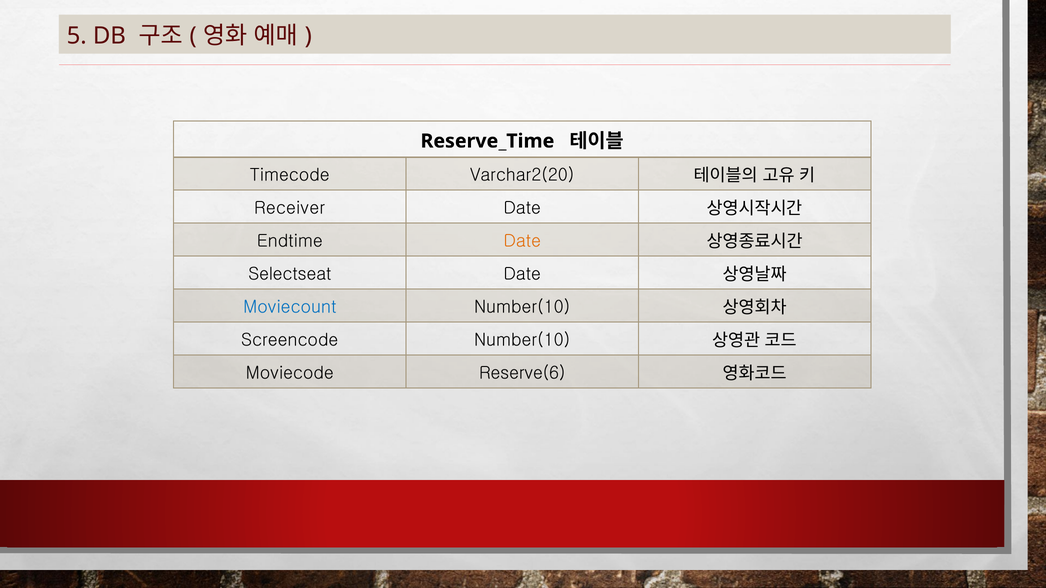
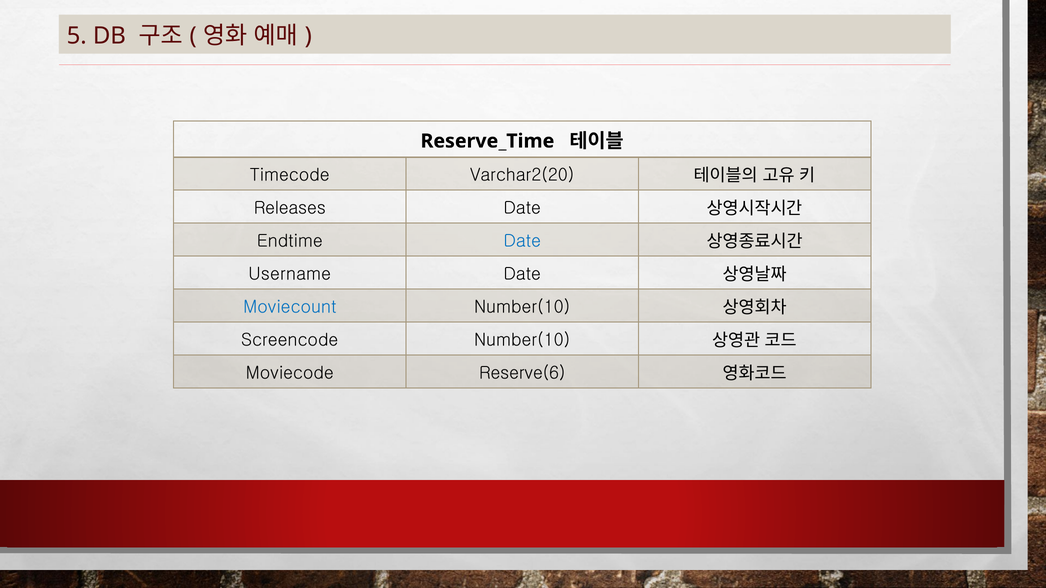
Receiver: Receiver -> Releases
Date at (522, 241) colour: orange -> blue
Selectseat: Selectseat -> Username
